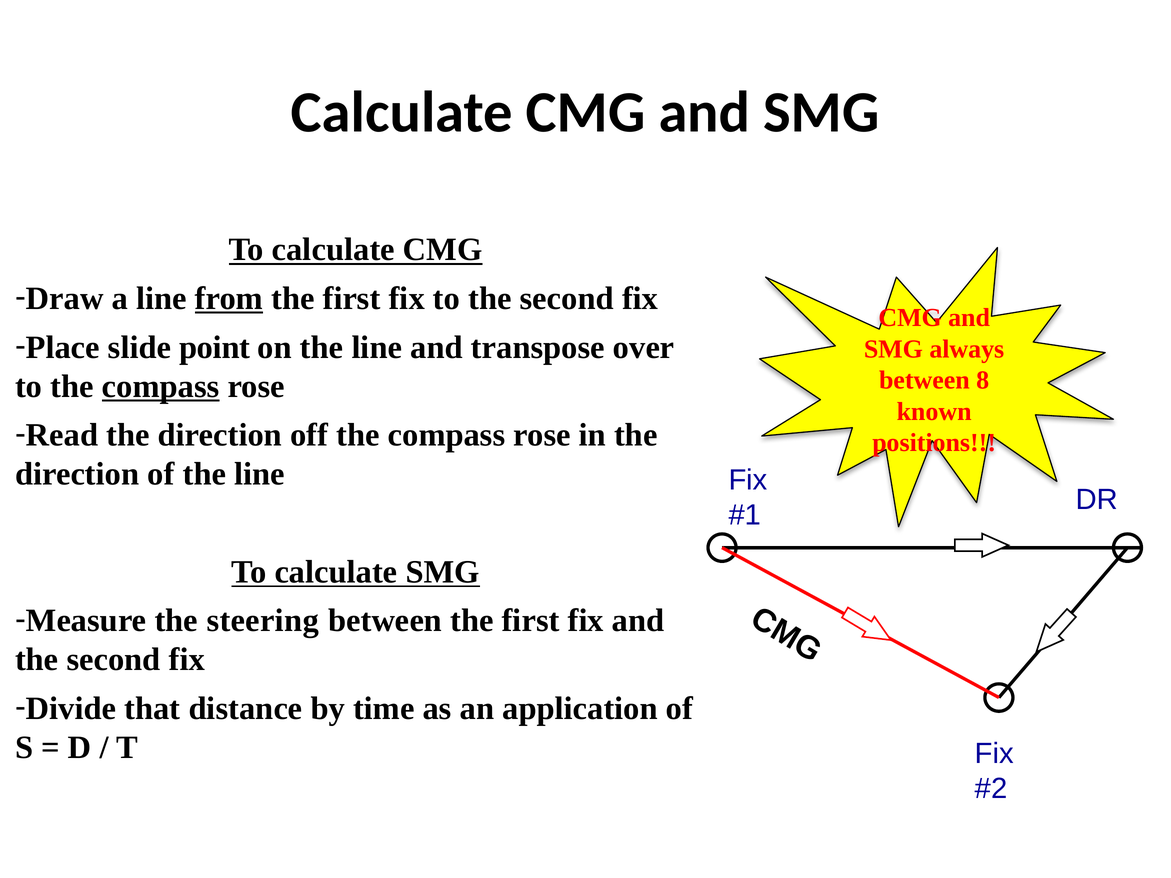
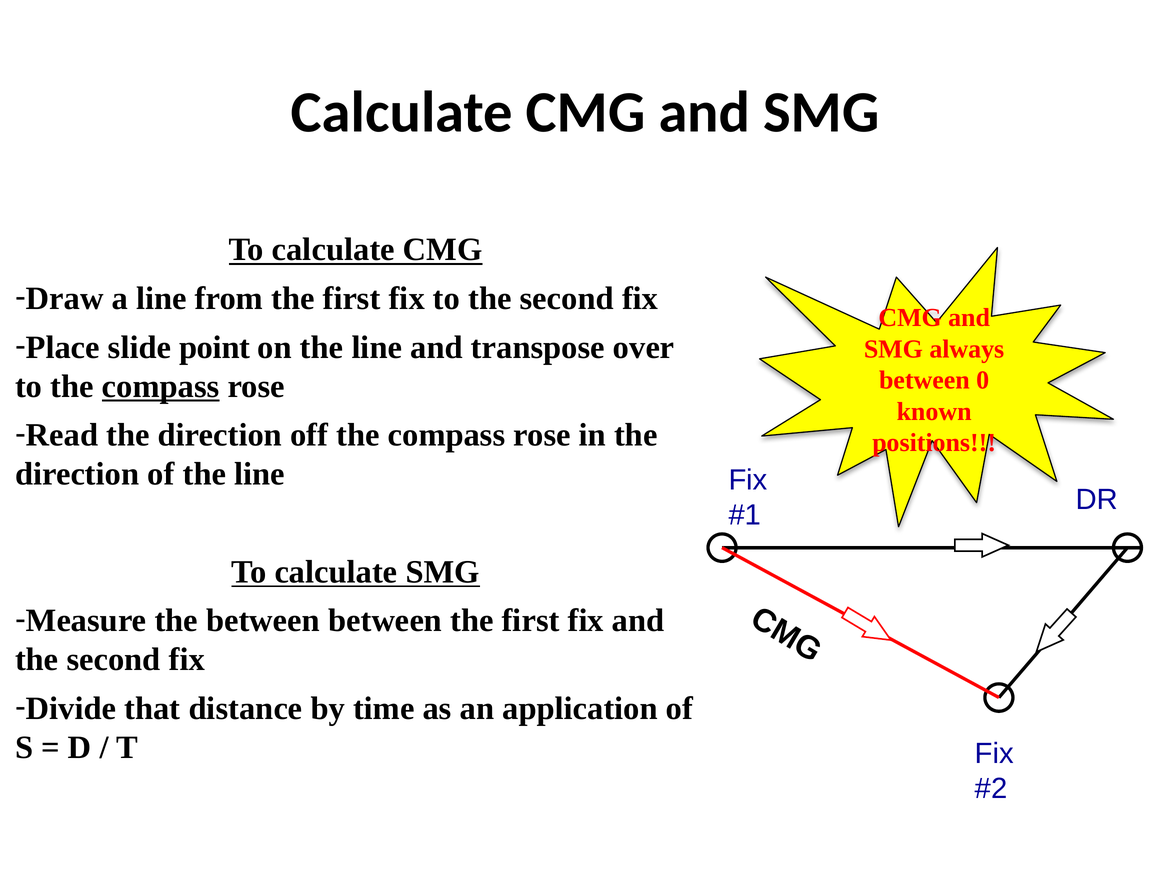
from underline: present -> none
8: 8 -> 0
the steering: steering -> between
